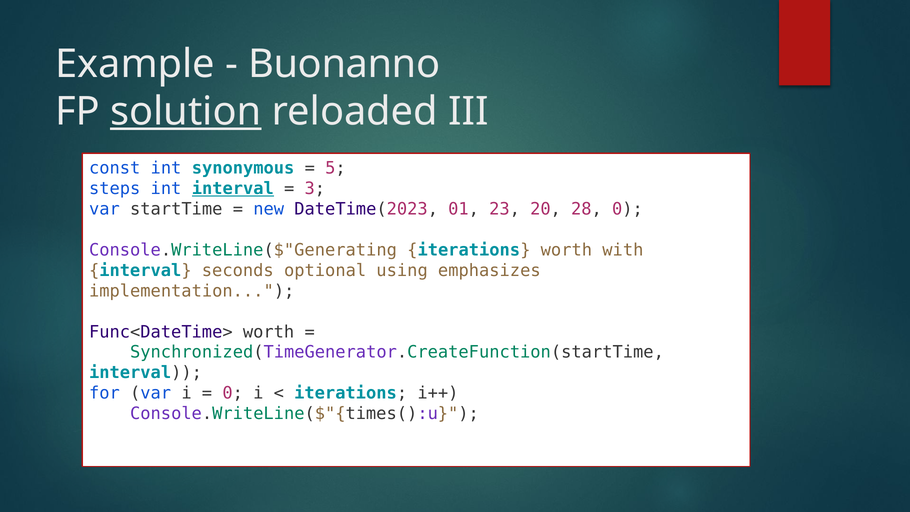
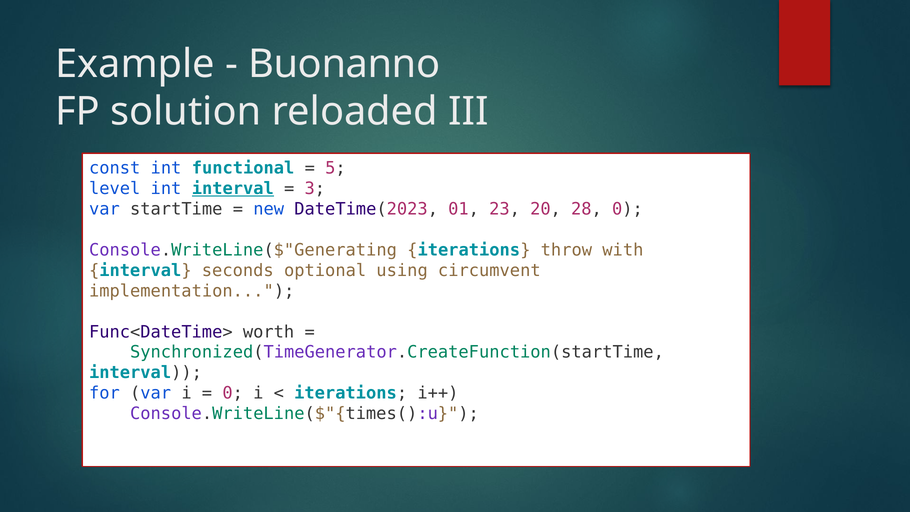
solution underline: present -> none
synonymous: synonymous -> functional
steps: steps -> level
iterations worth: worth -> throw
emphasizes: emphasizes -> circumvent
